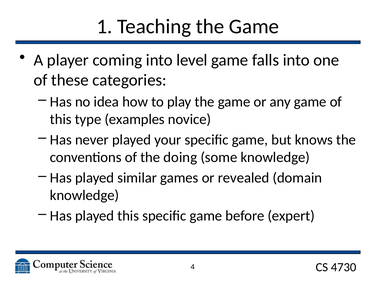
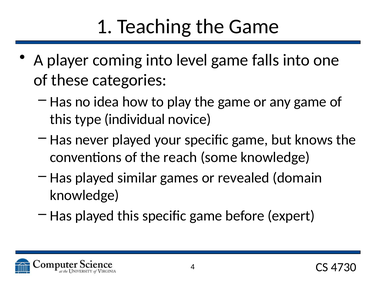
examples: examples -> individual
doing: doing -> reach
